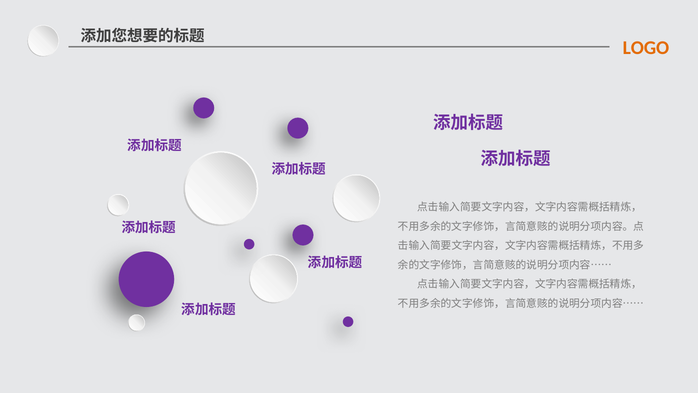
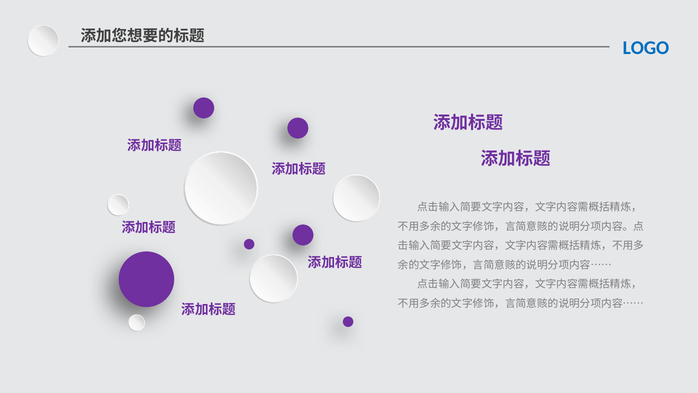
LOGO colour: orange -> blue
